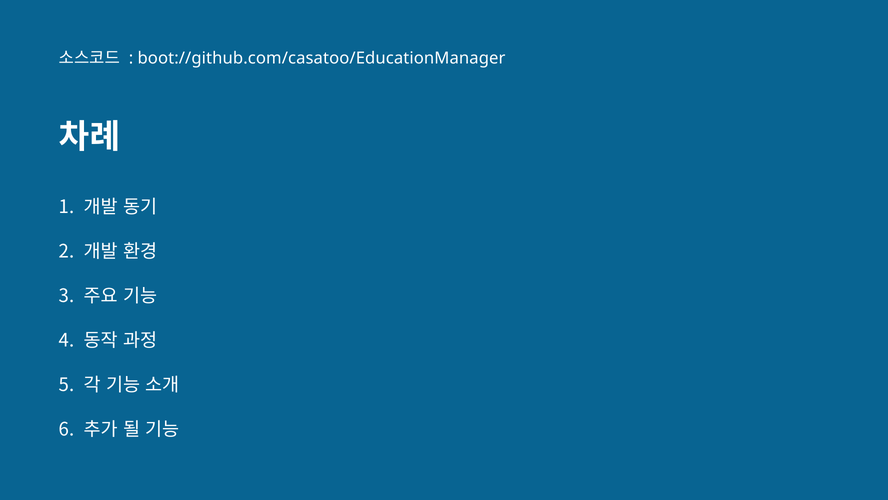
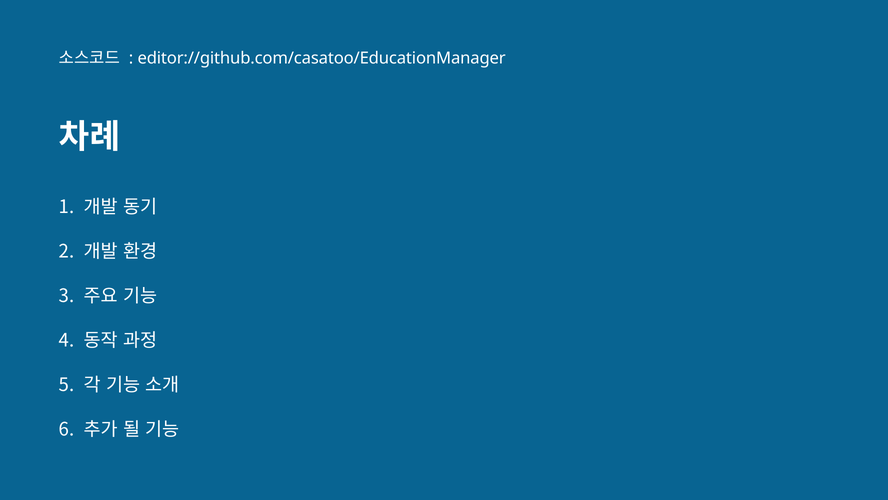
boot://github.com/casatoo/EducationManager: boot://github.com/casatoo/EducationManager -> editor://github.com/casatoo/EducationManager
